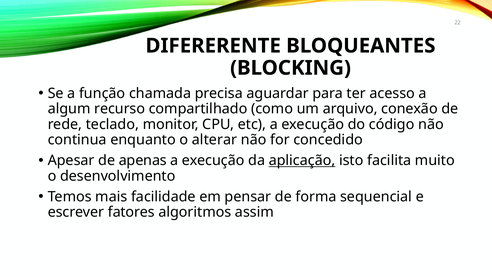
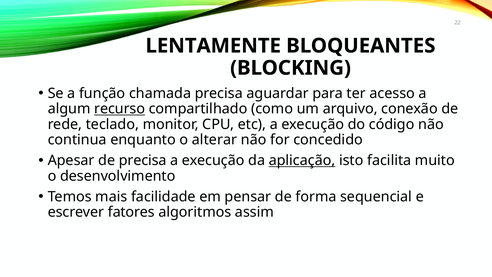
DIFERERENTE: DIFERERENTE -> LENTAMENTE
recurso underline: none -> present
de apenas: apenas -> precisa
